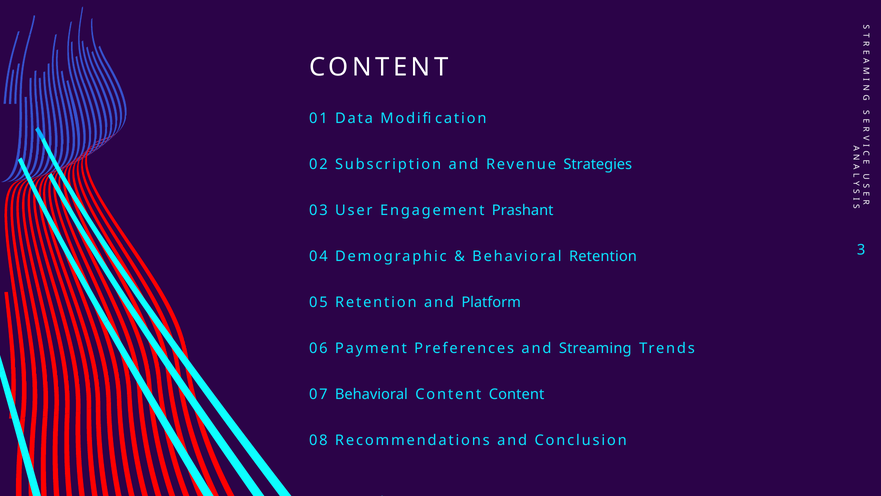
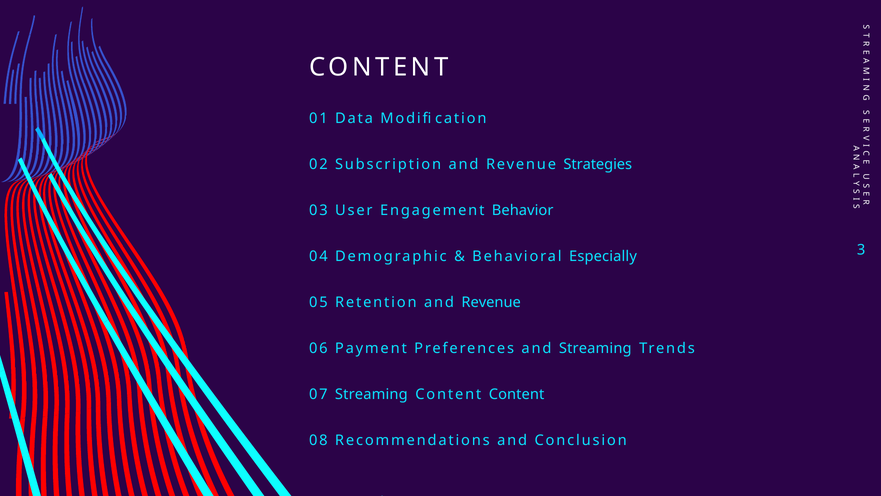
Prashant: Prashant -> Behavior
Behavioral Retention: Retention -> Especially
Retention and Platform: Platform -> Revenue
07 Behavioral: Behavioral -> Streaming
